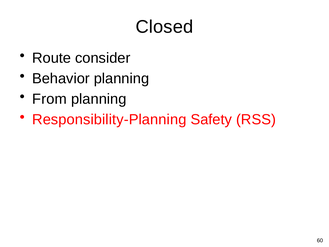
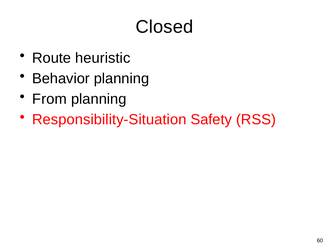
consider: consider -> heuristic
Responsibility-Planning: Responsibility-Planning -> Responsibility-Situation
